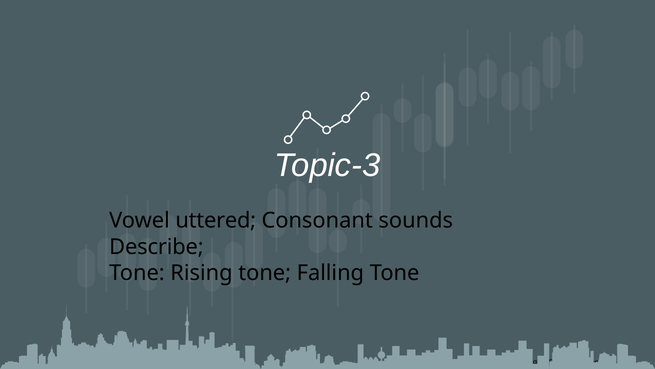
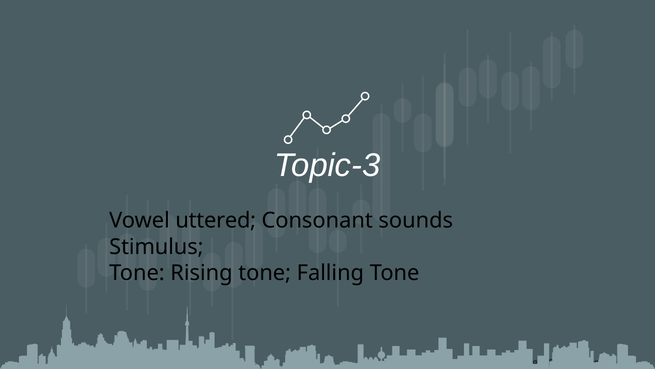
Describe: Describe -> Stimulus
